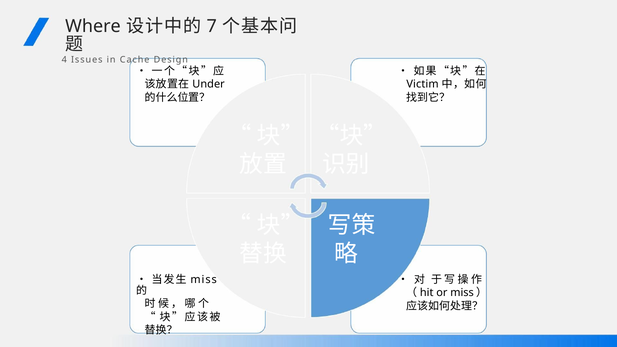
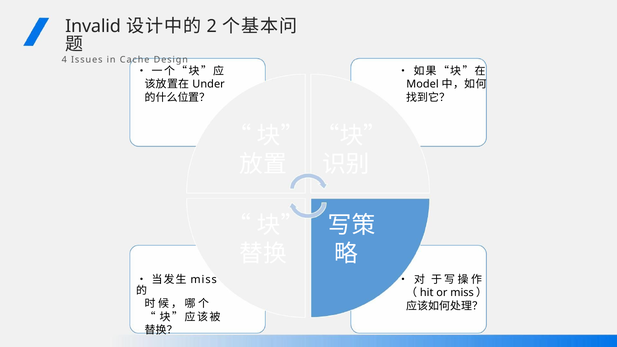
Where: Where -> Invalid
7: 7 -> 2
Victim: Victim -> Model
